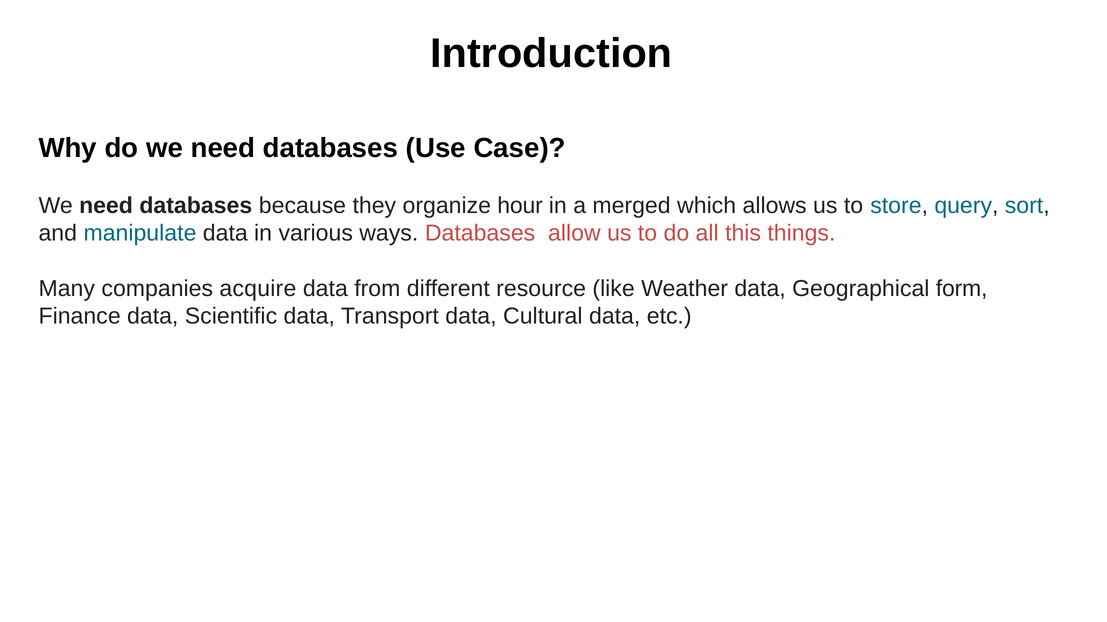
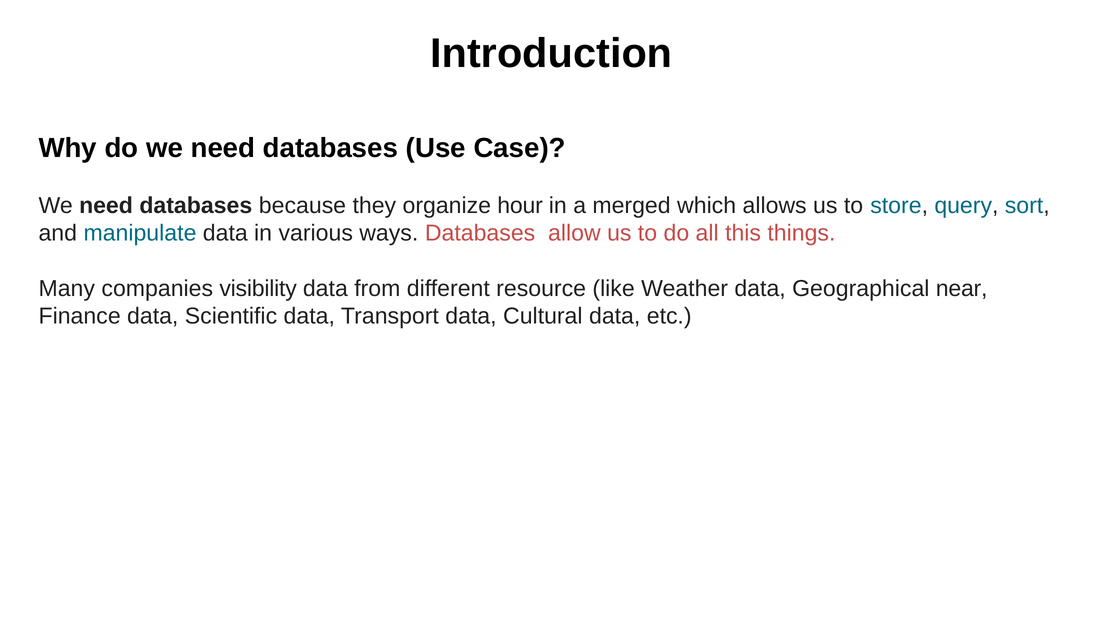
acquire: acquire -> visibility
form: form -> near
